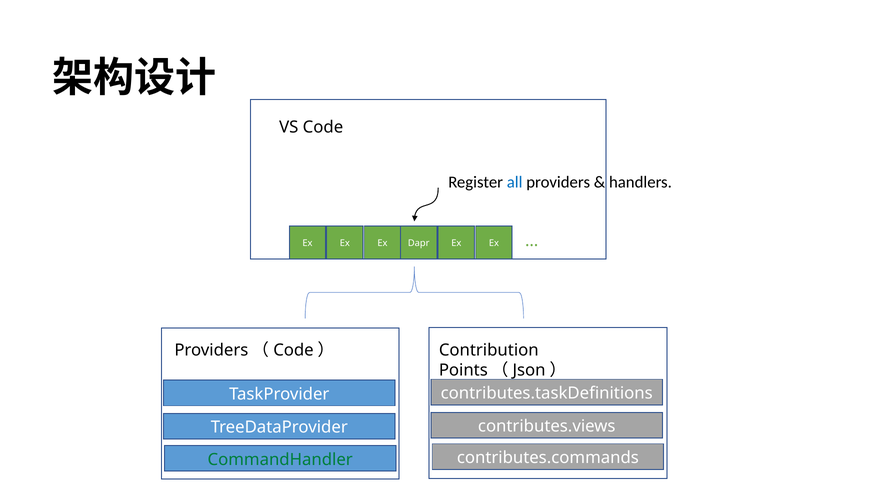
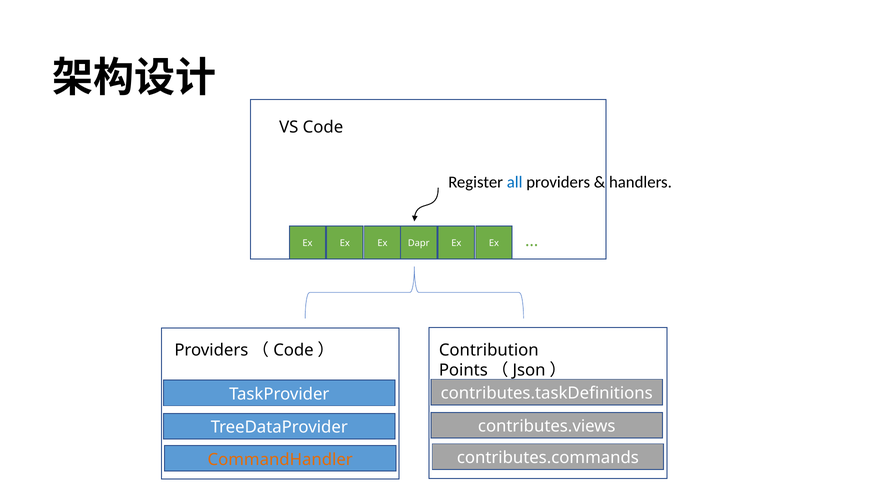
CommandHandler colour: green -> orange
